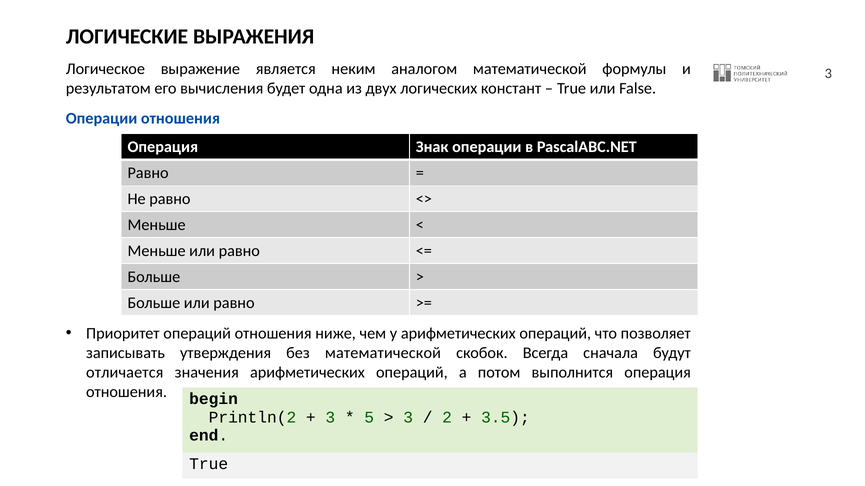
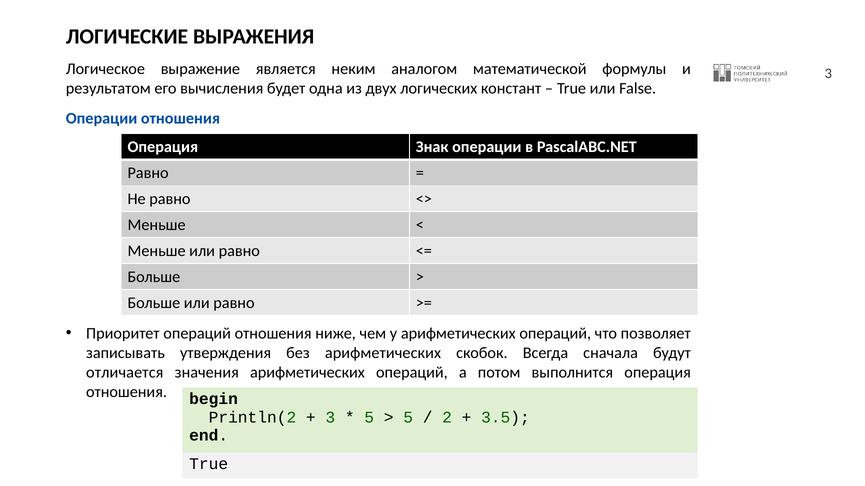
без математической: математической -> арифметических
3 at (408, 418): 3 -> 5
